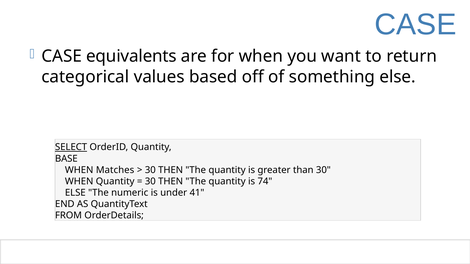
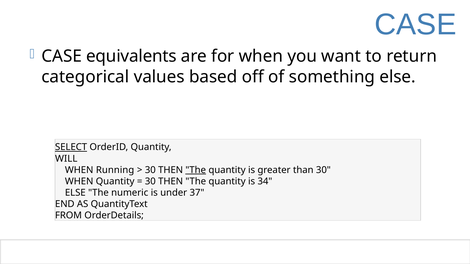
BASE: BASE -> WILL
Matches: Matches -> Running
The at (196, 170) underline: none -> present
74: 74 -> 34
41: 41 -> 37
